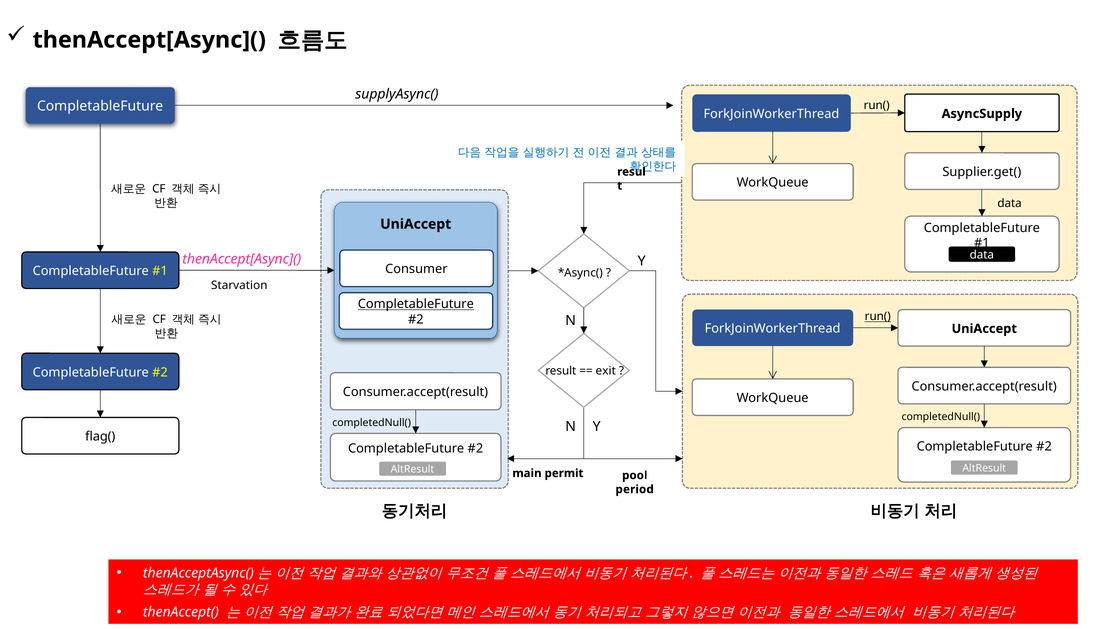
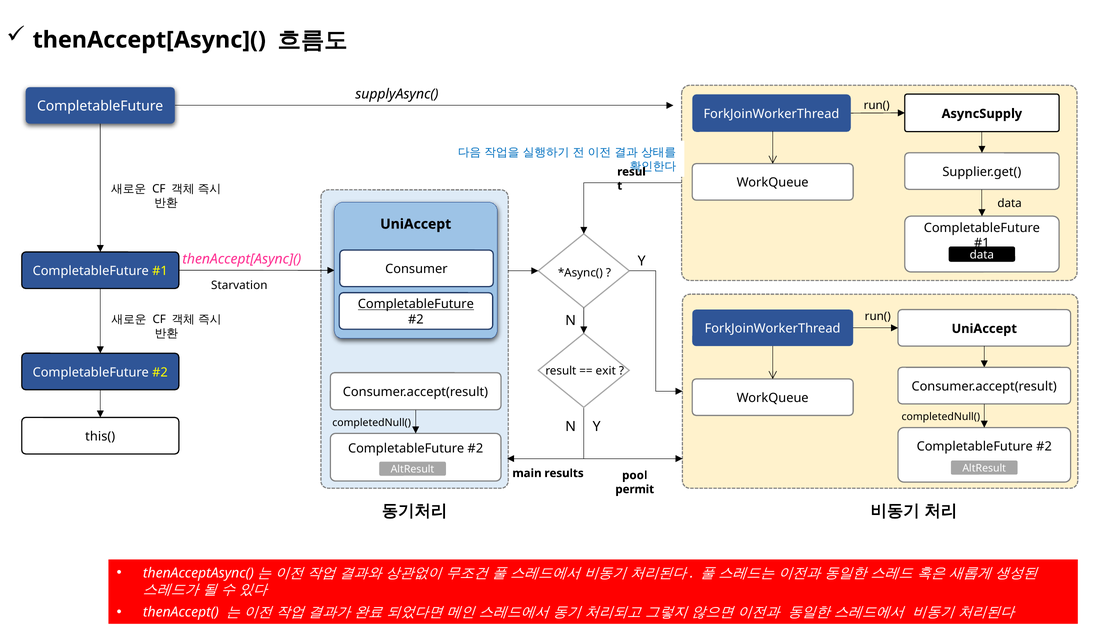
run( at (878, 317) underline: present -> none
flag(: flag( -> this(
permit: permit -> results
period: period -> permit
